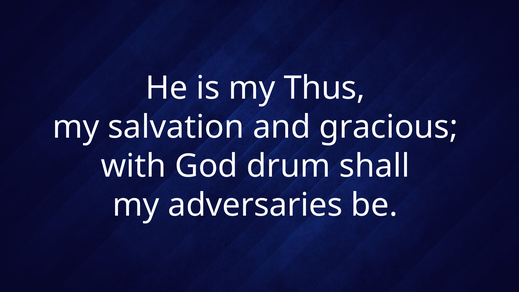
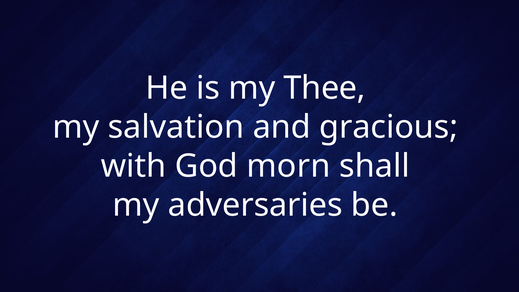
Thus: Thus -> Thee
drum: drum -> morn
